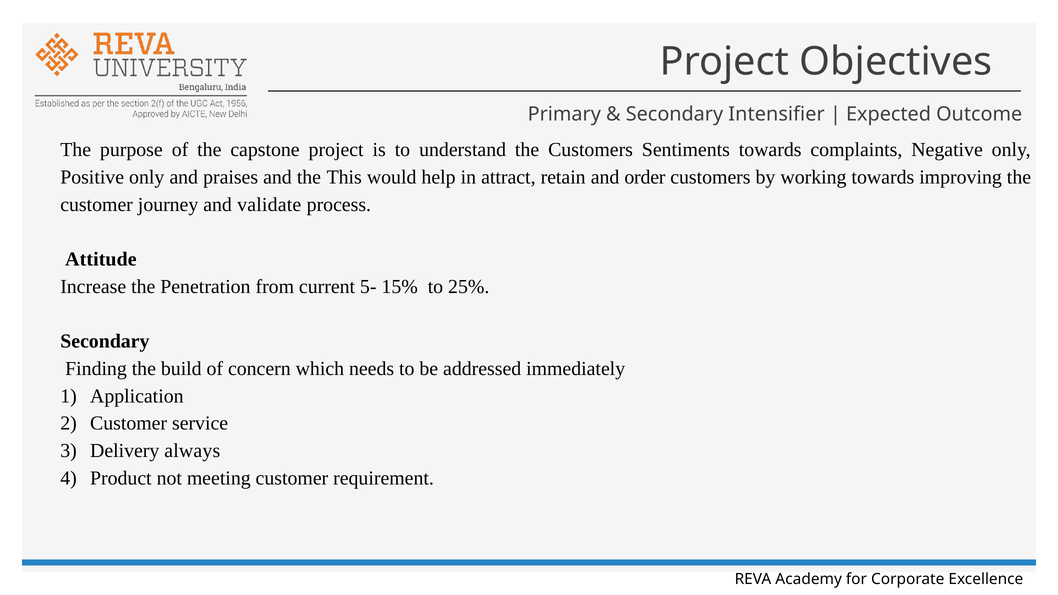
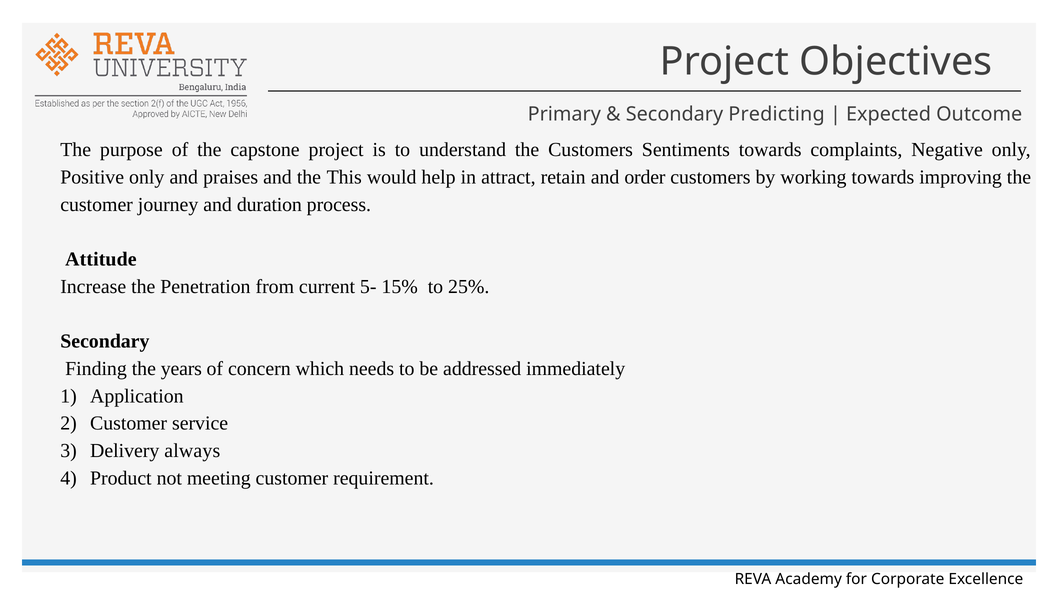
Intensifier: Intensifier -> Predicting
validate: validate -> duration
build: build -> years
